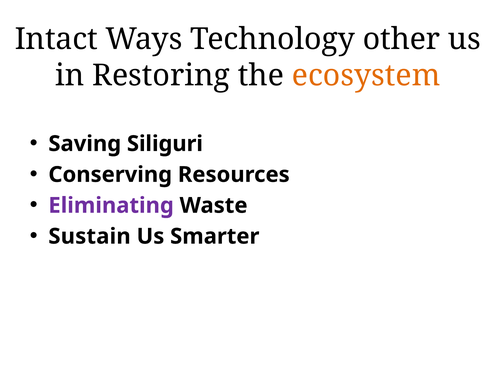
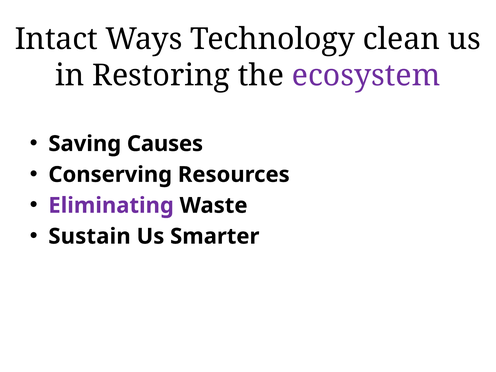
other: other -> clean
ecosystem colour: orange -> purple
Siliguri: Siliguri -> Causes
